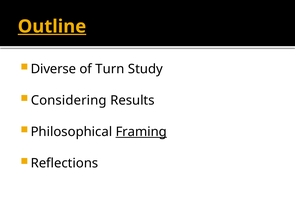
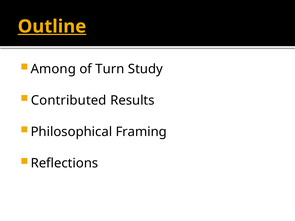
Diverse: Diverse -> Among
Considering: Considering -> Contributed
Framing underline: present -> none
